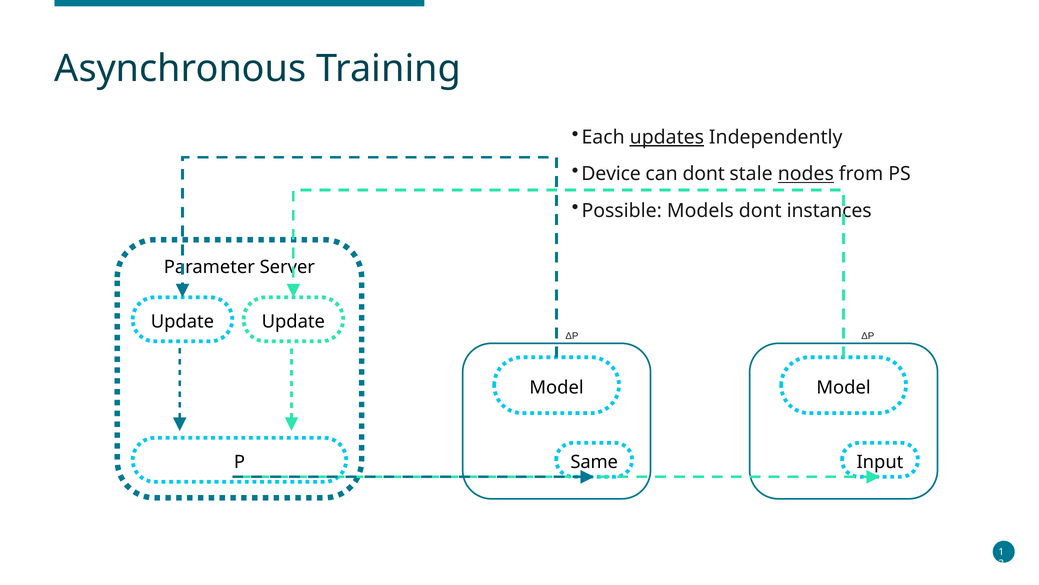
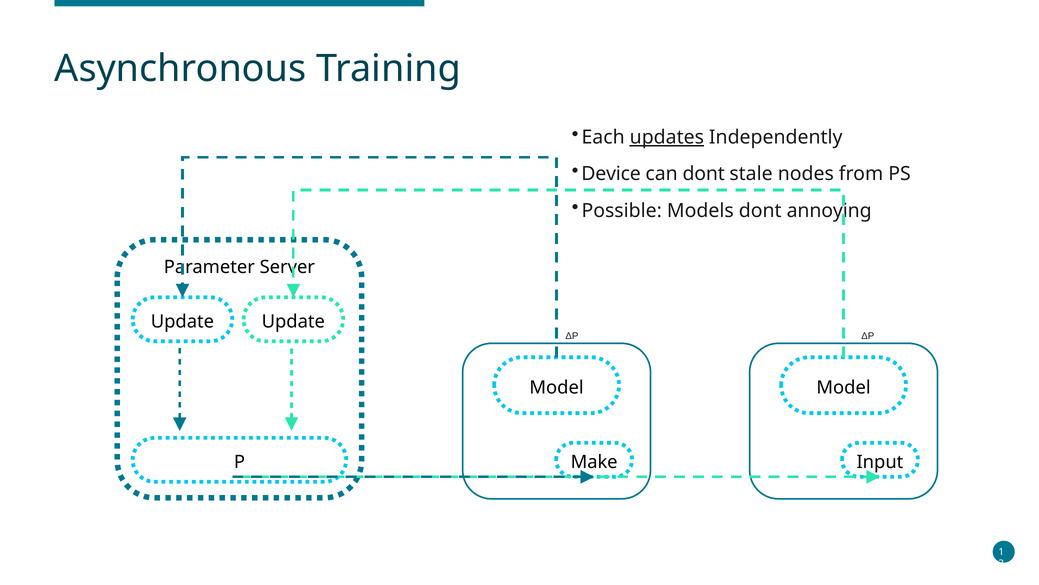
nodes underline: present -> none
instances: instances -> annoying
Same: Same -> Make
